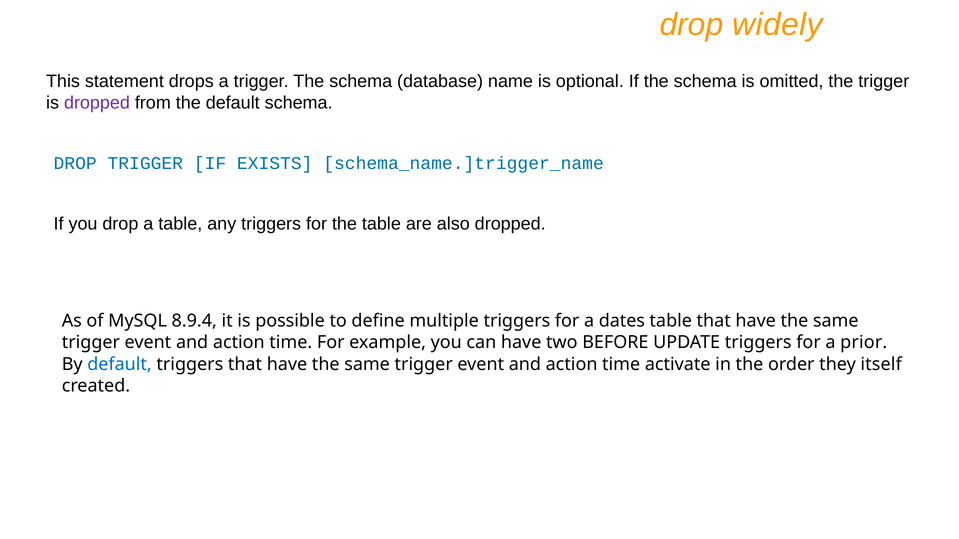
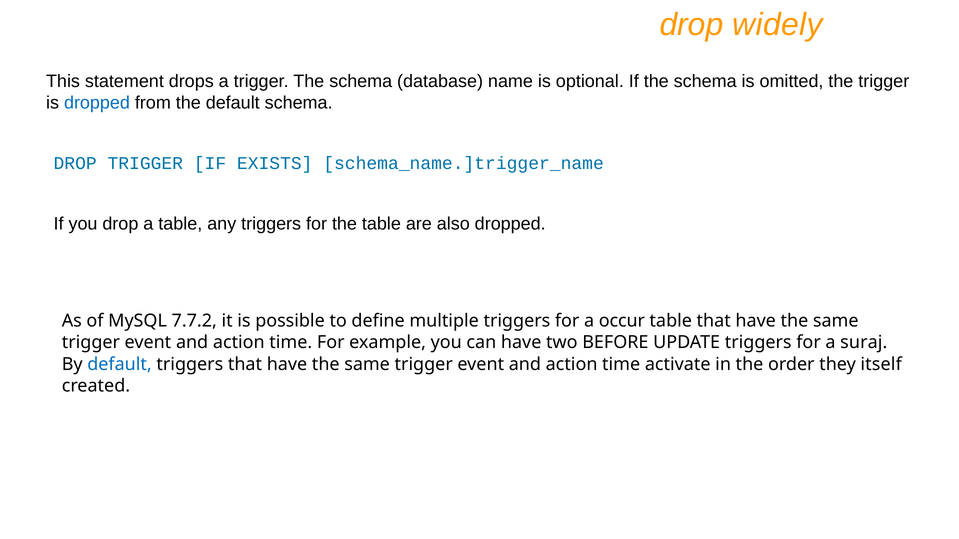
dropped at (97, 103) colour: purple -> blue
8.9.4: 8.9.4 -> 7.7.2
dates: dates -> occur
prior: prior -> suraj
